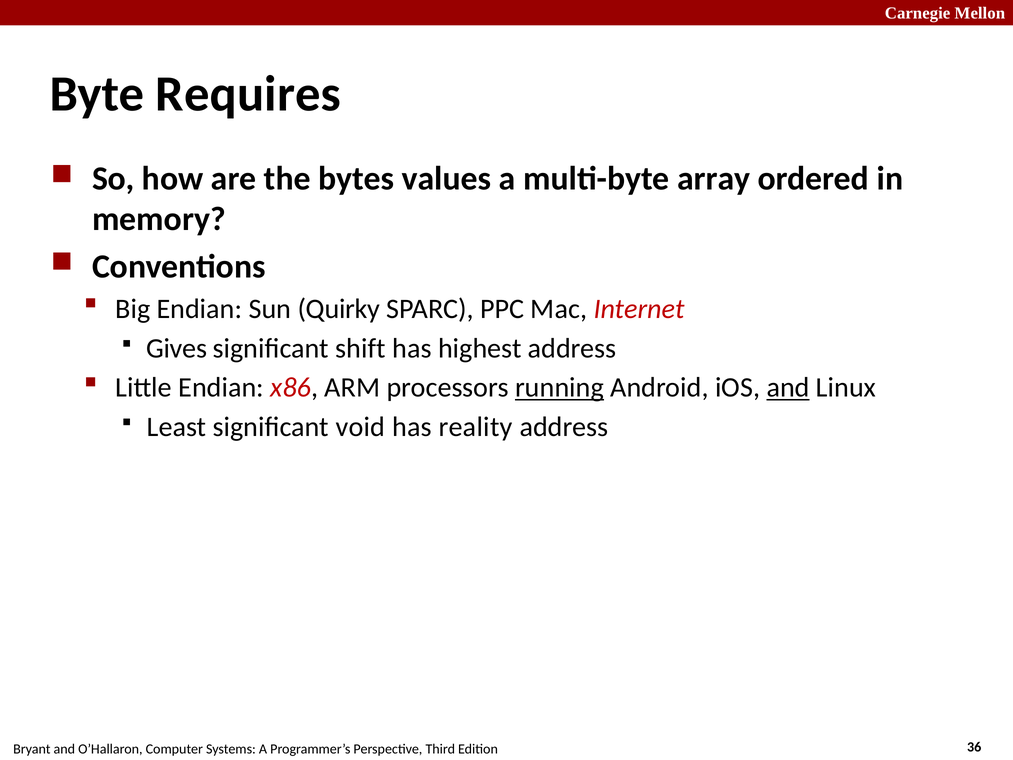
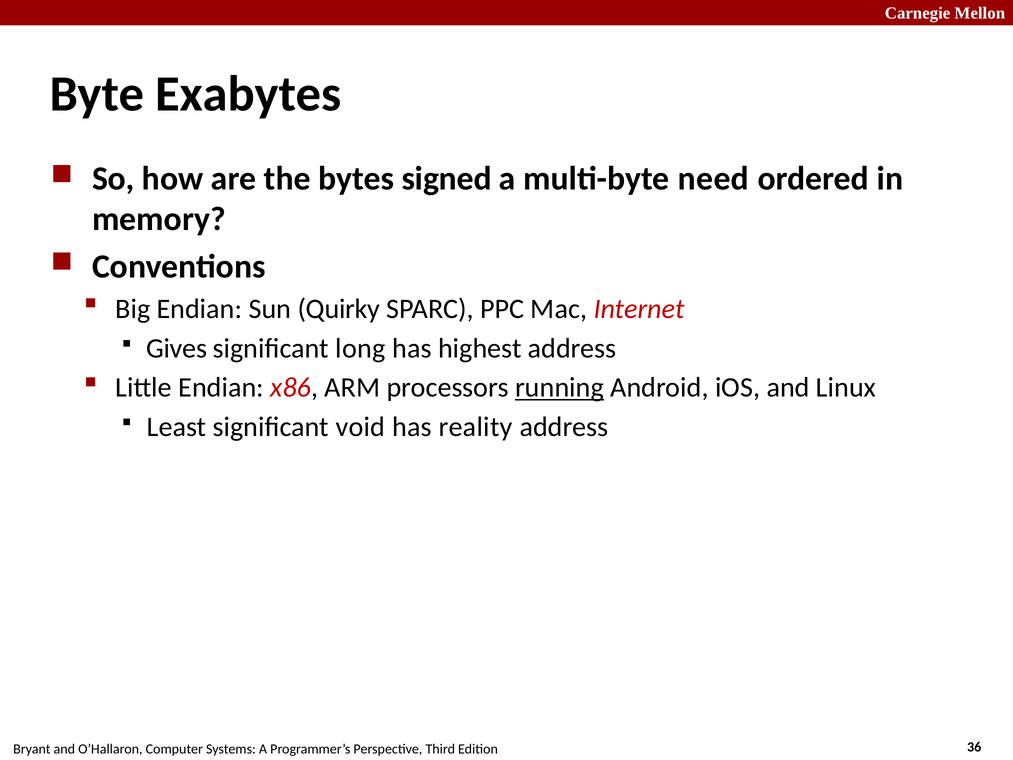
Requires: Requires -> Exabytes
values: values -> signed
array: array -> need
shift: shift -> long
and at (788, 388) underline: present -> none
